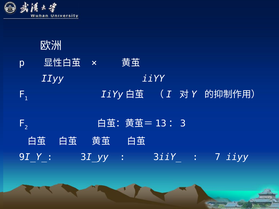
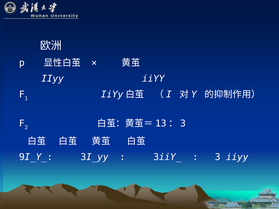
7: 7 -> 3
